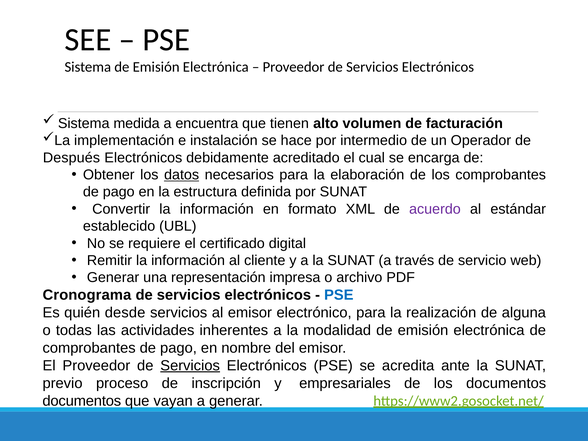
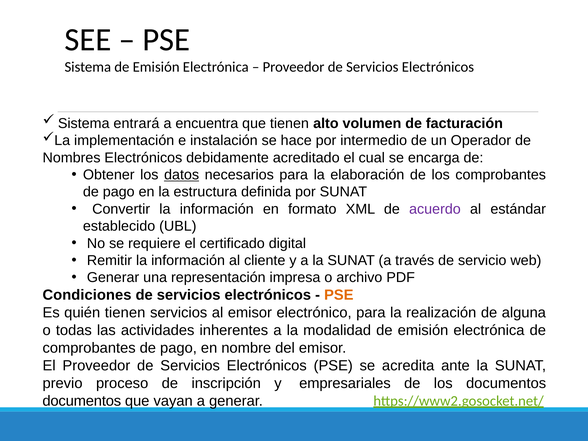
medida: medida -> entrará
Después: Después -> Nombres
Cronograma: Cronograma -> Condiciones
PSE at (339, 295) colour: blue -> orange
quién desde: desde -> tienen
Servicios at (190, 366) underline: present -> none
